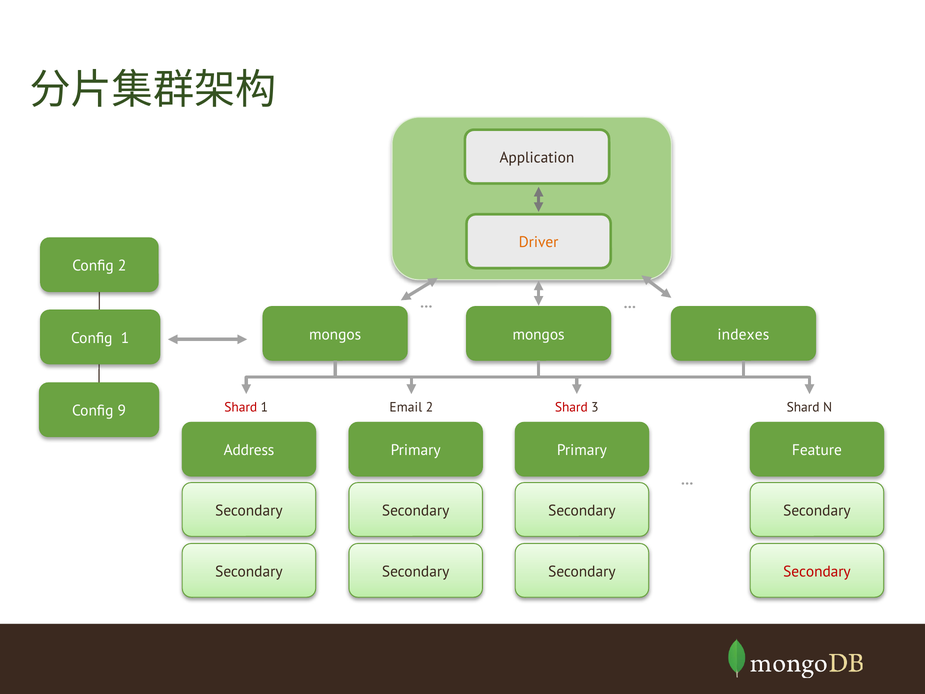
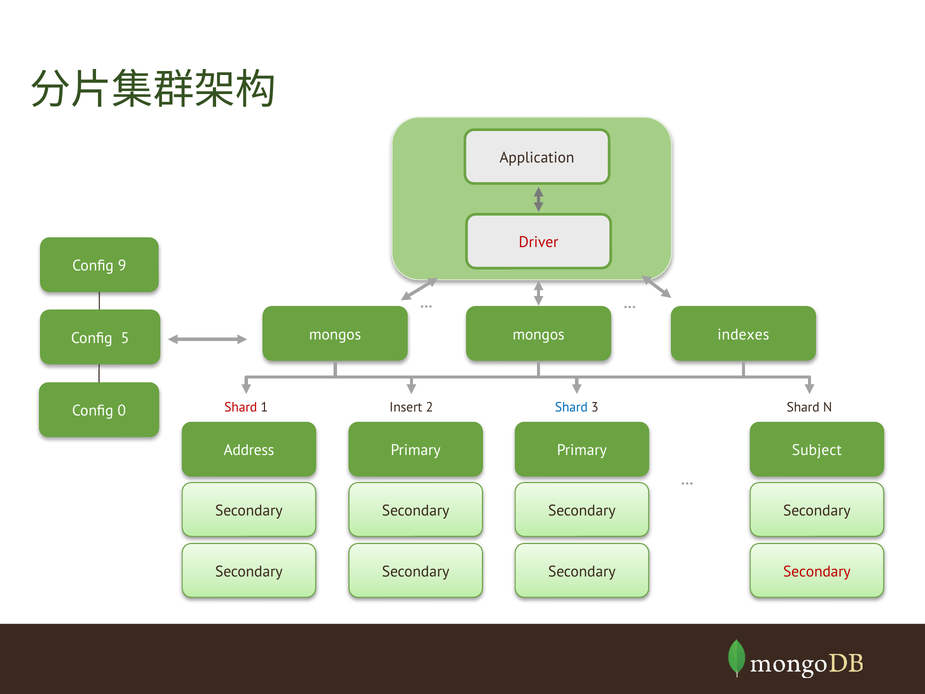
Driver colour: orange -> red
Config 2: 2 -> 9
Config 1: 1 -> 5
Email: Email -> Insert
Shard at (571, 407) colour: red -> blue
9: 9 -> 0
Feature: Feature -> Subject
